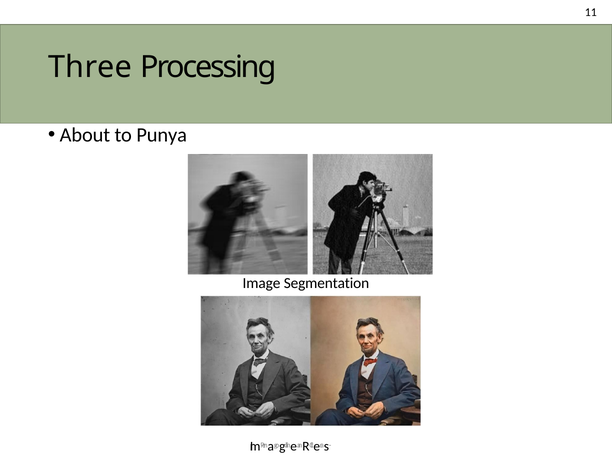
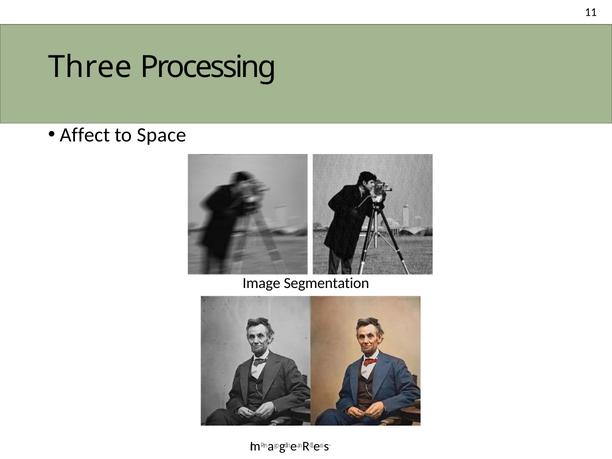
About: About -> Affect
Punya: Punya -> Space
